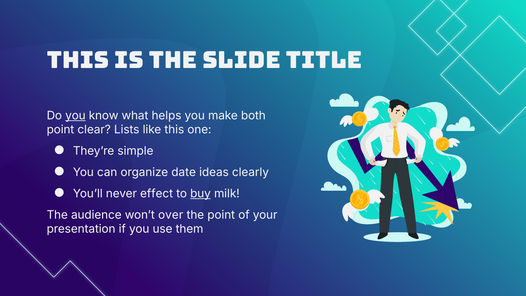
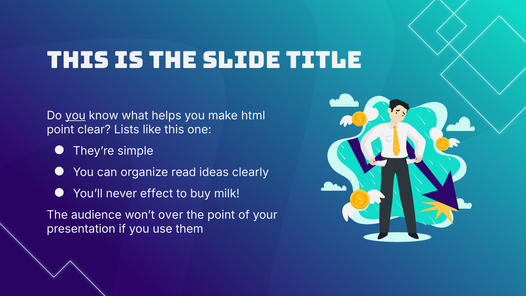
both: both -> html
date: date -> read
buy underline: present -> none
